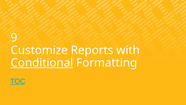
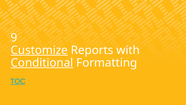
Customize underline: none -> present
